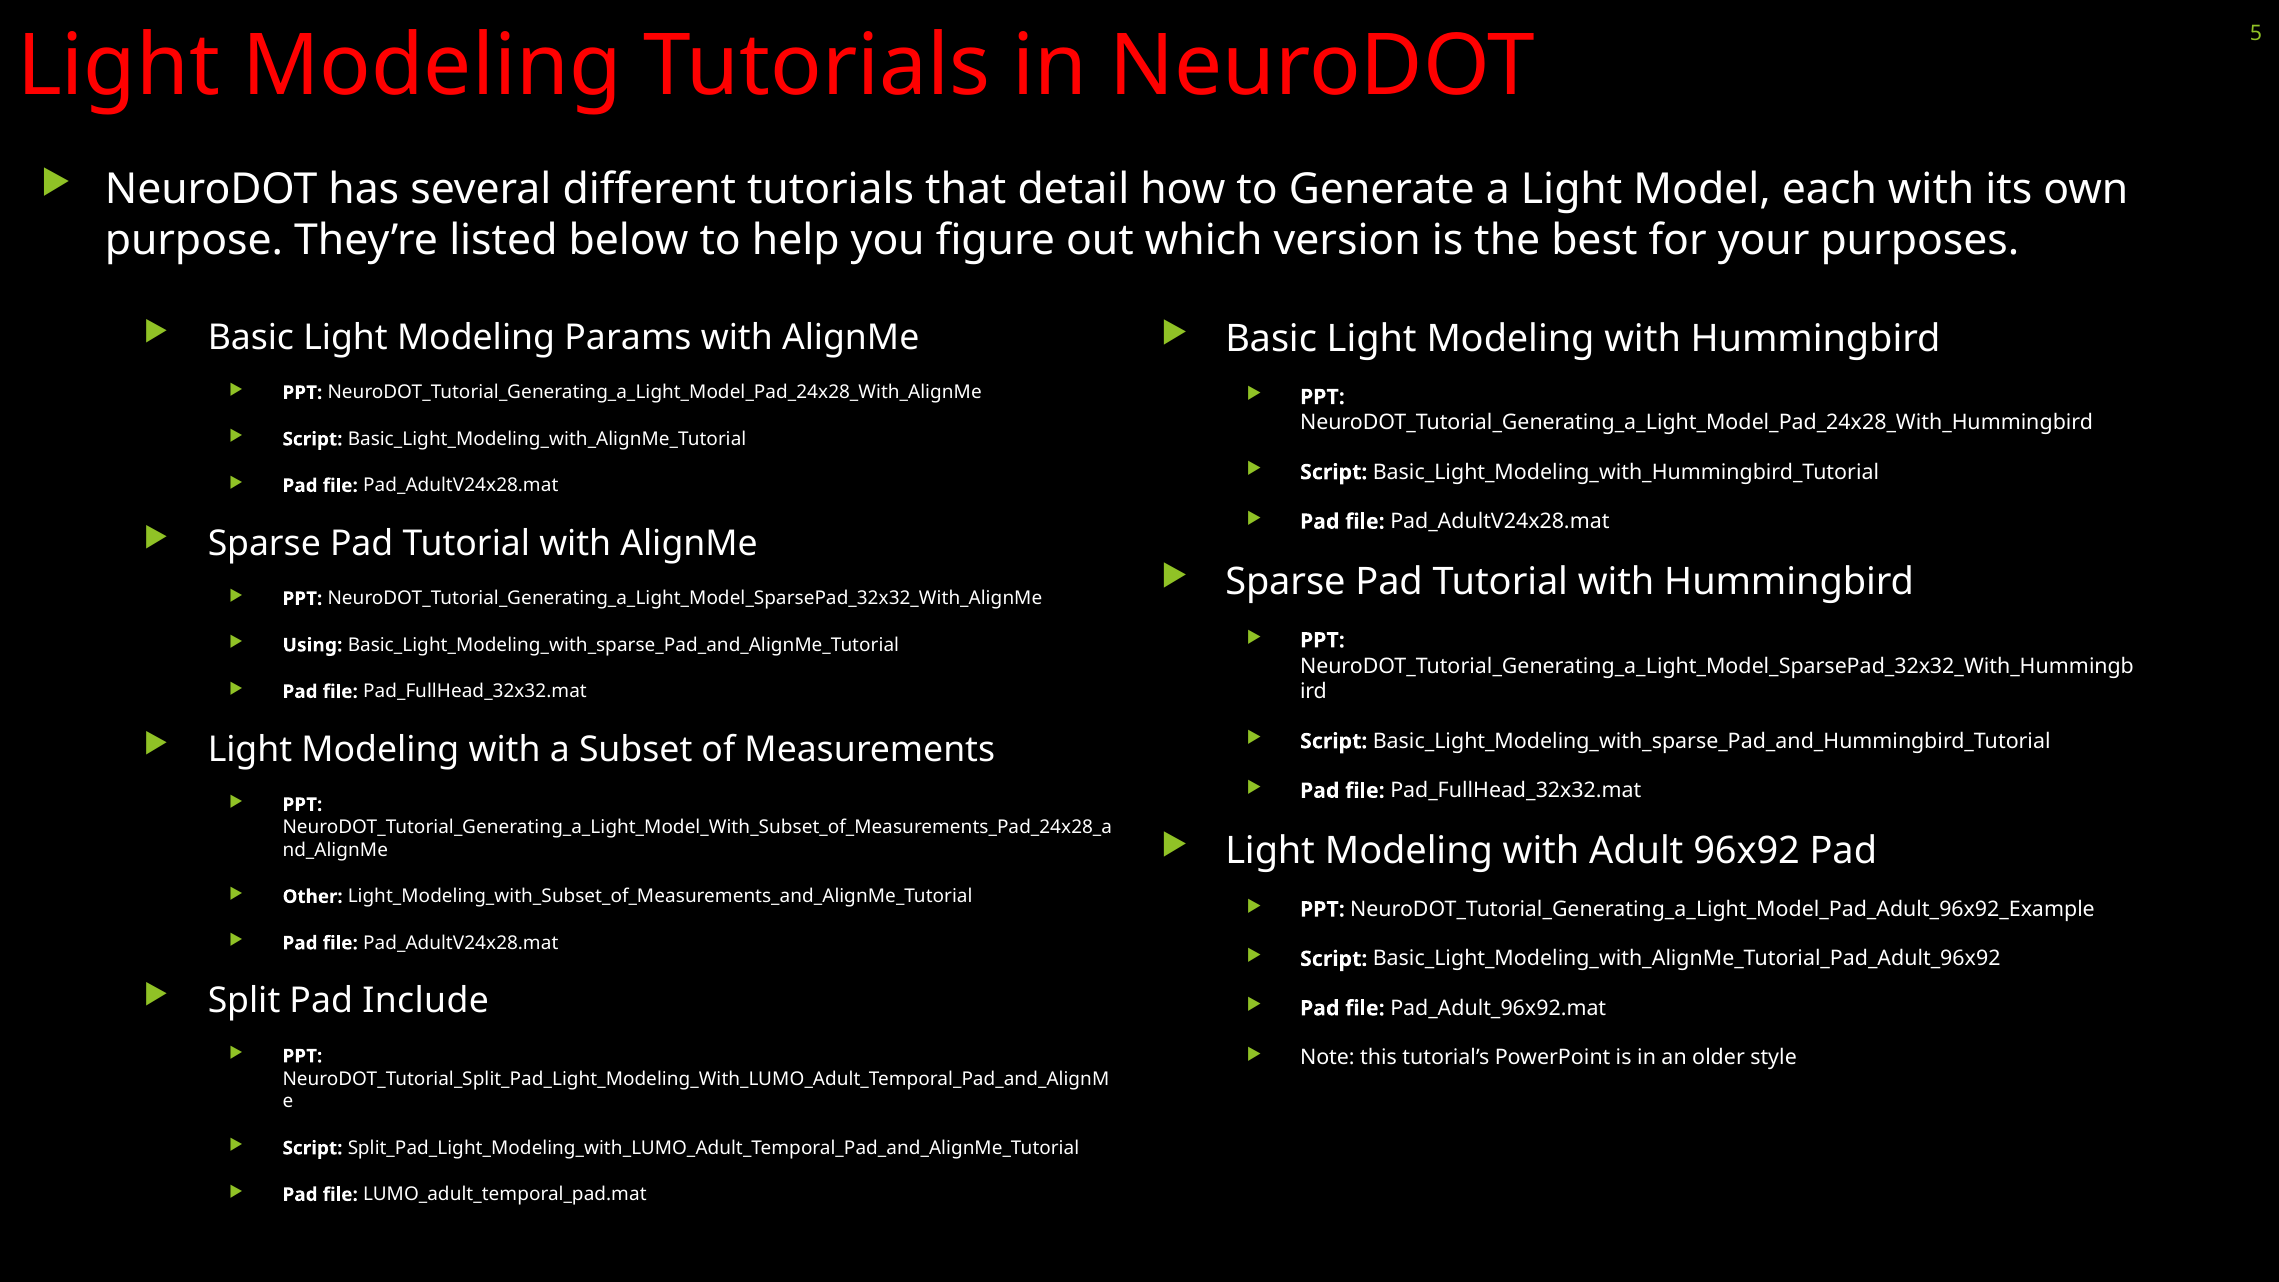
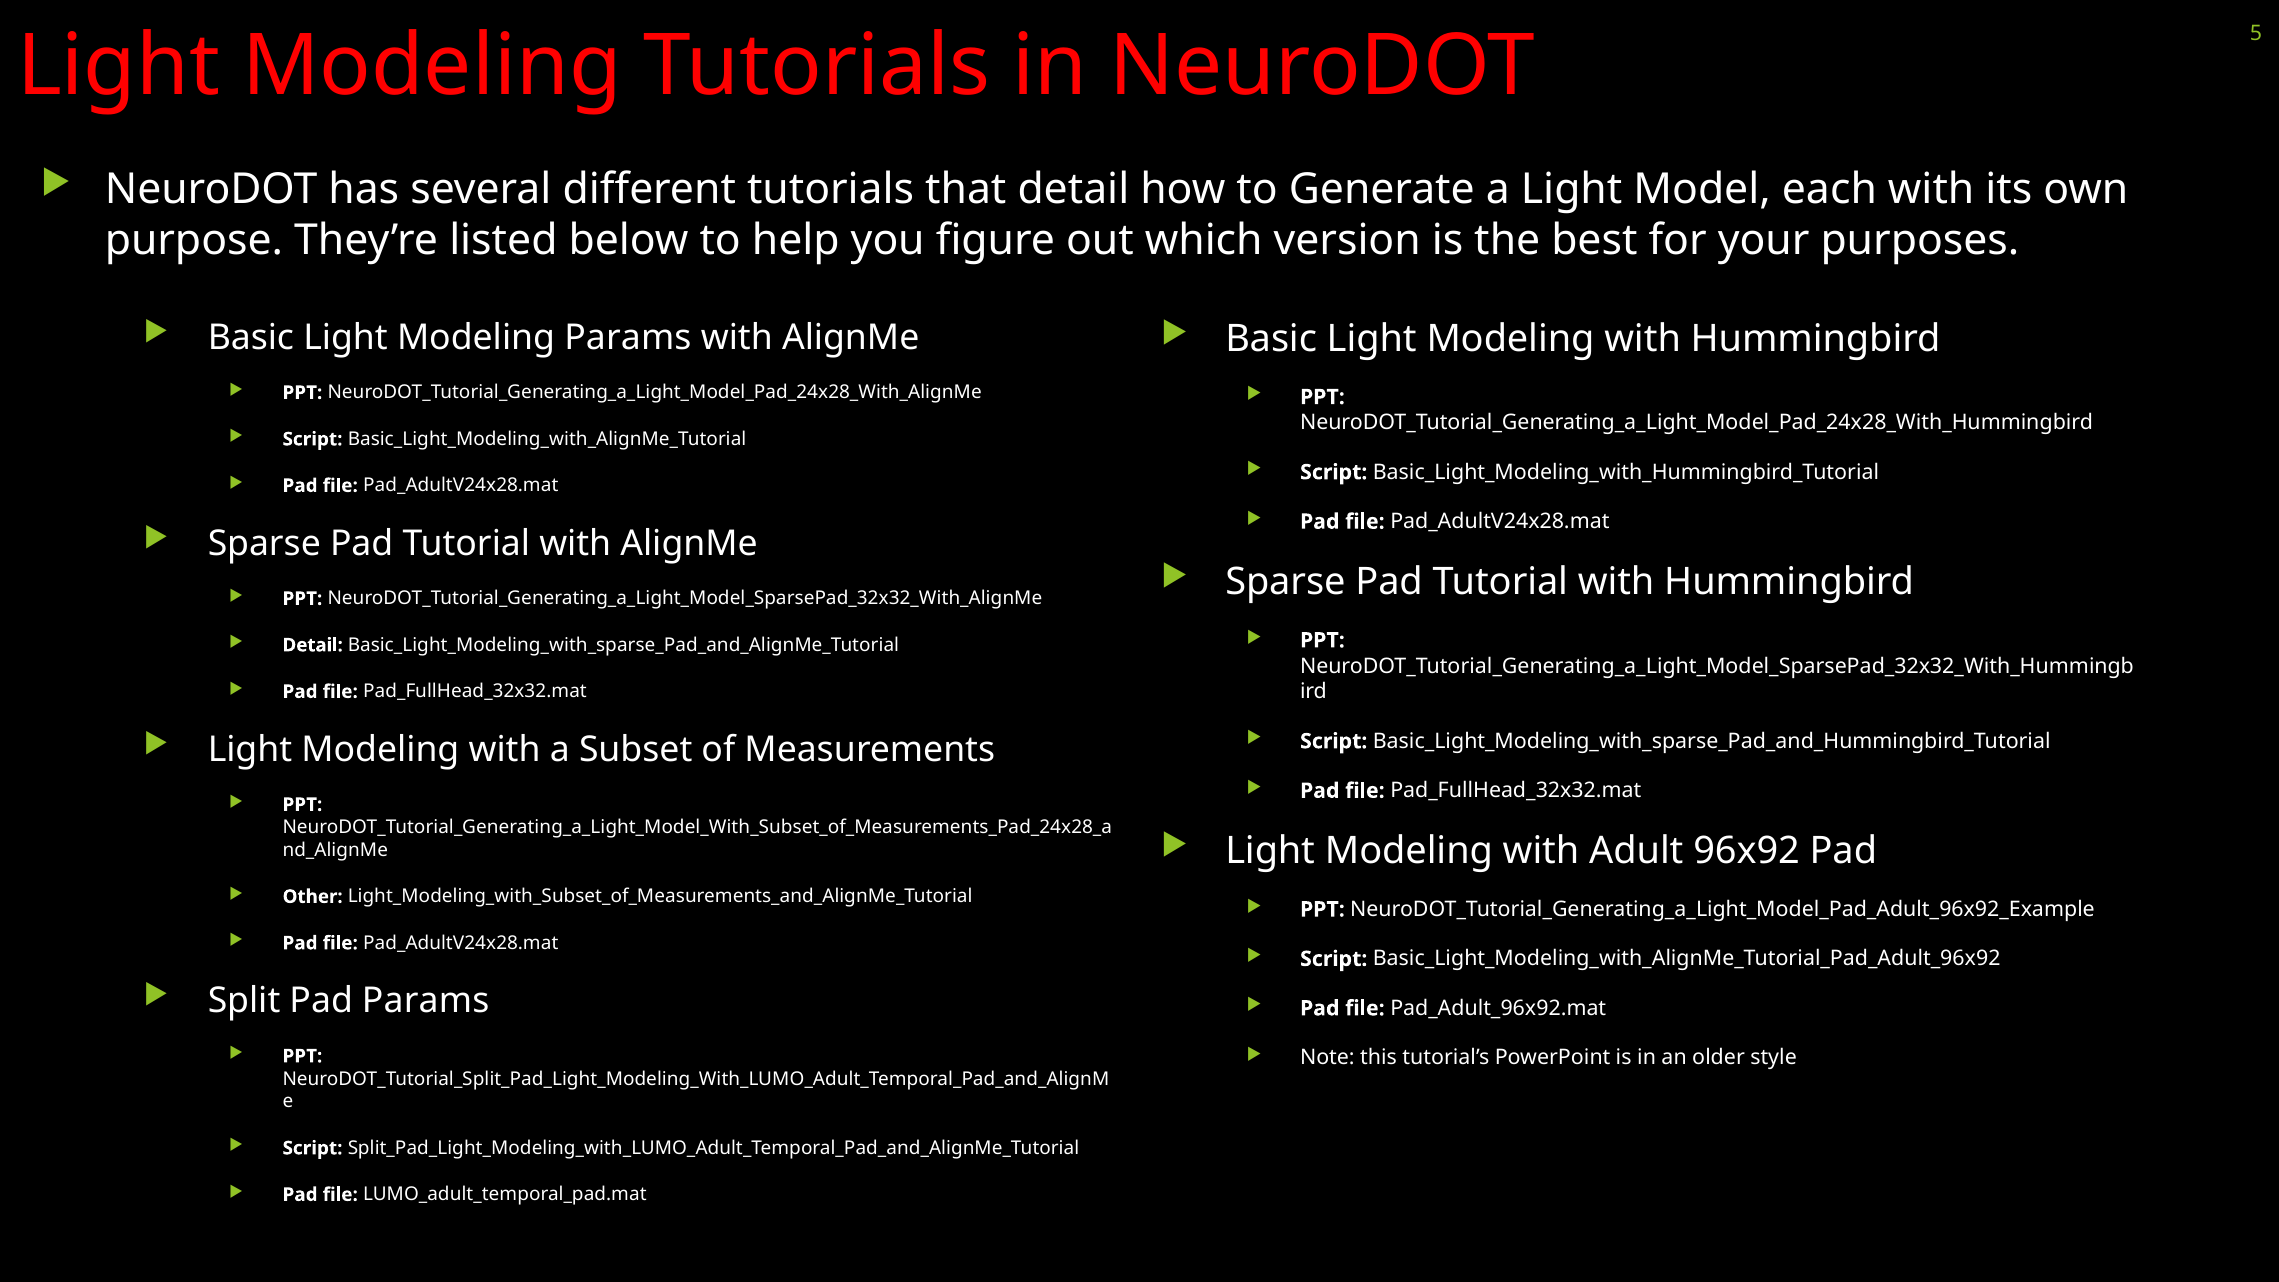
Using at (312, 645): Using -> Detail
Pad Include: Include -> Params
